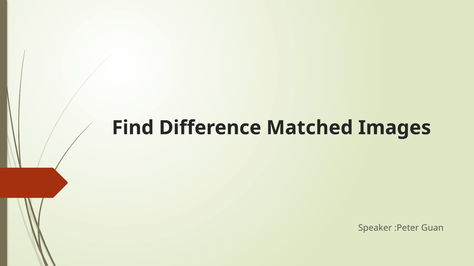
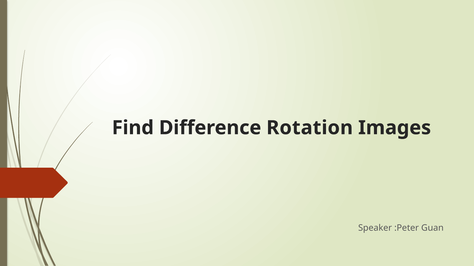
Matched: Matched -> Rotation
